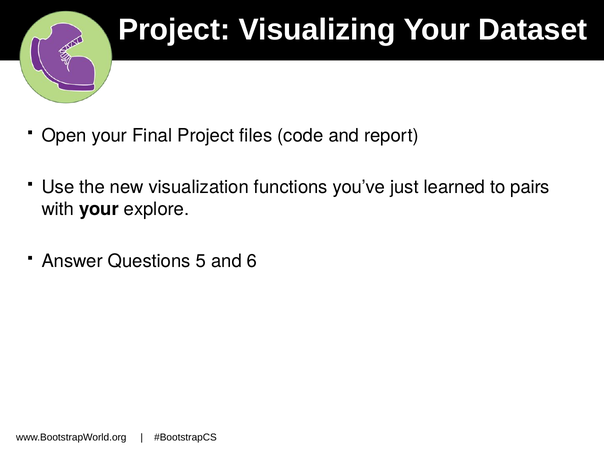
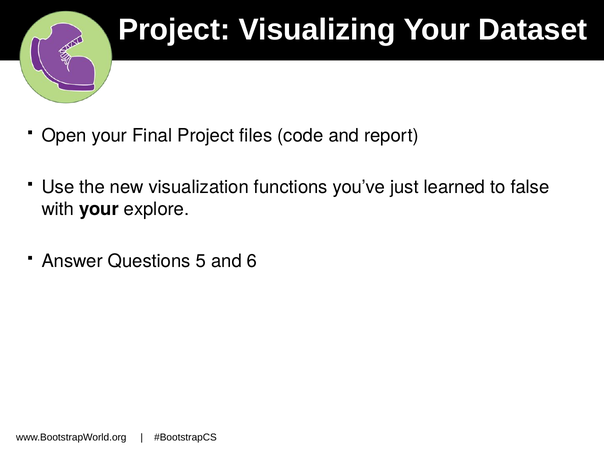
pairs: pairs -> false
